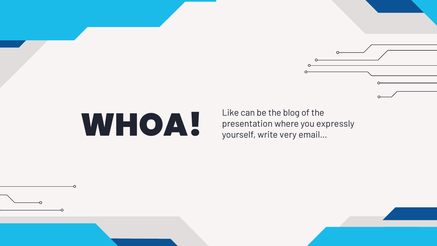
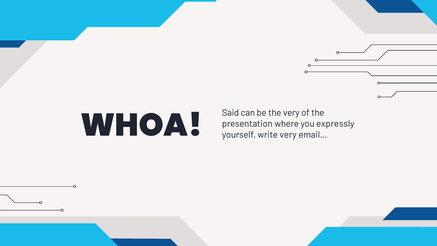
Like: Like -> Said
the blog: blog -> very
